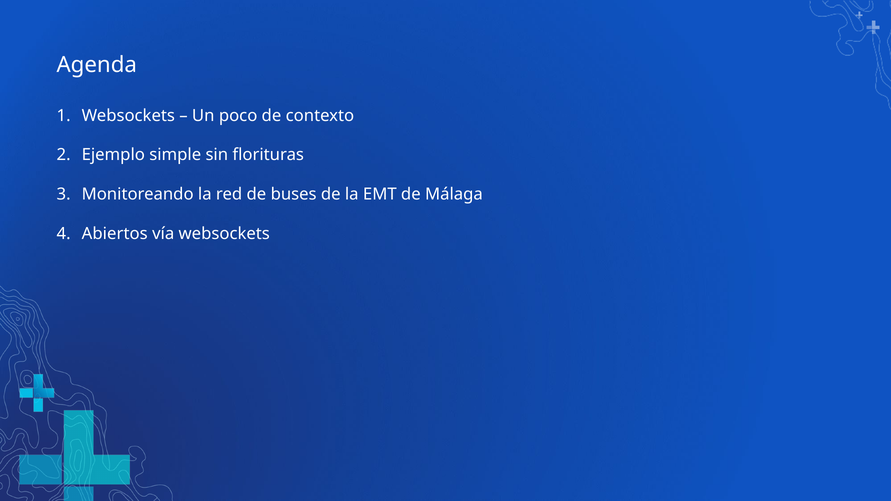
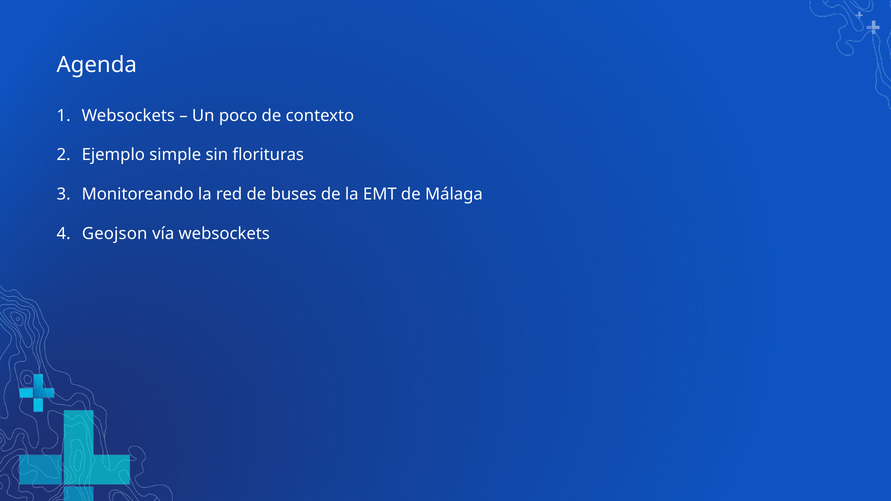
Abiertos: Abiertos -> Geojson
